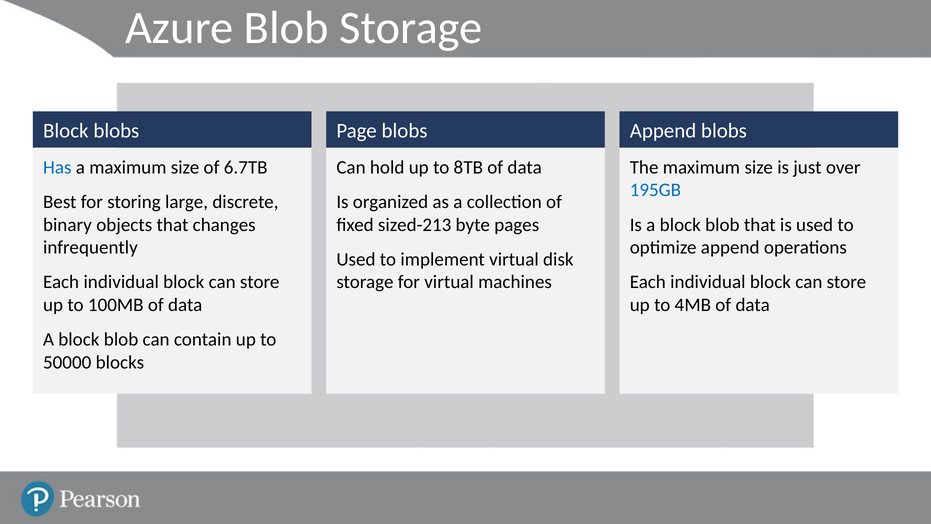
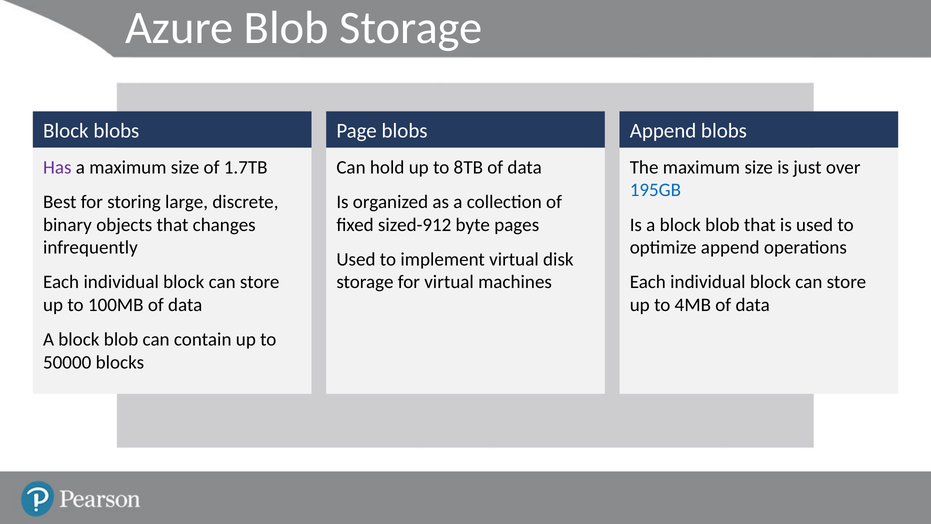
Has colour: blue -> purple
6.7TB: 6.7TB -> 1.7TB
sized-213: sized-213 -> sized-912
